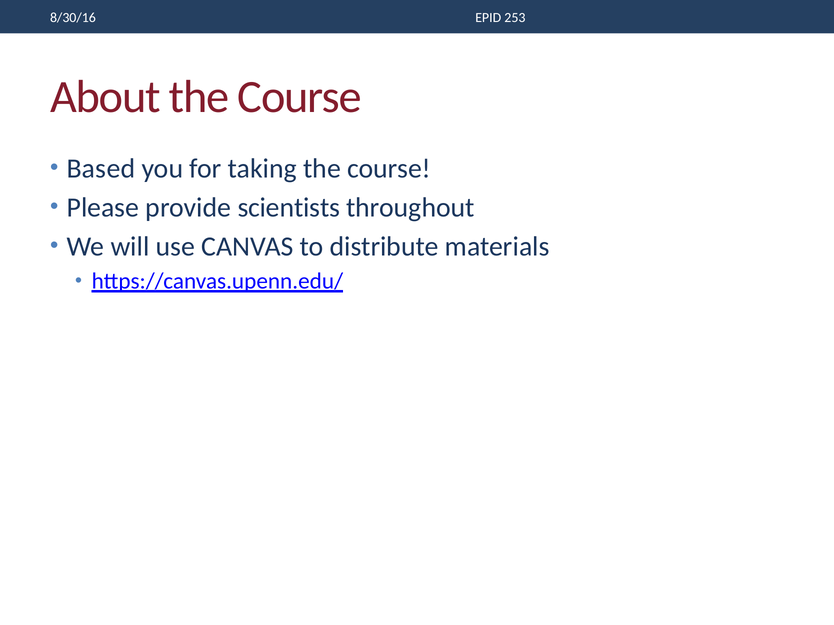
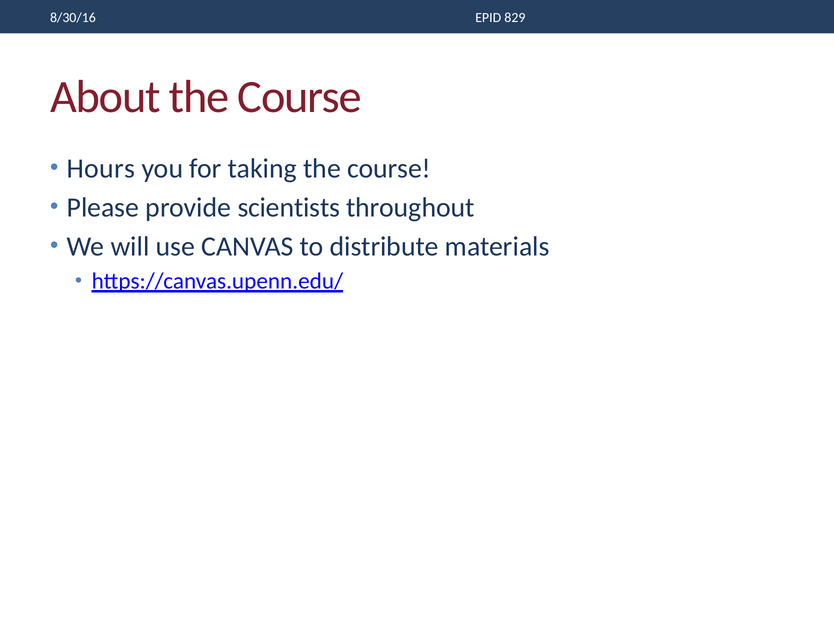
253: 253 -> 829
Based: Based -> Hours
